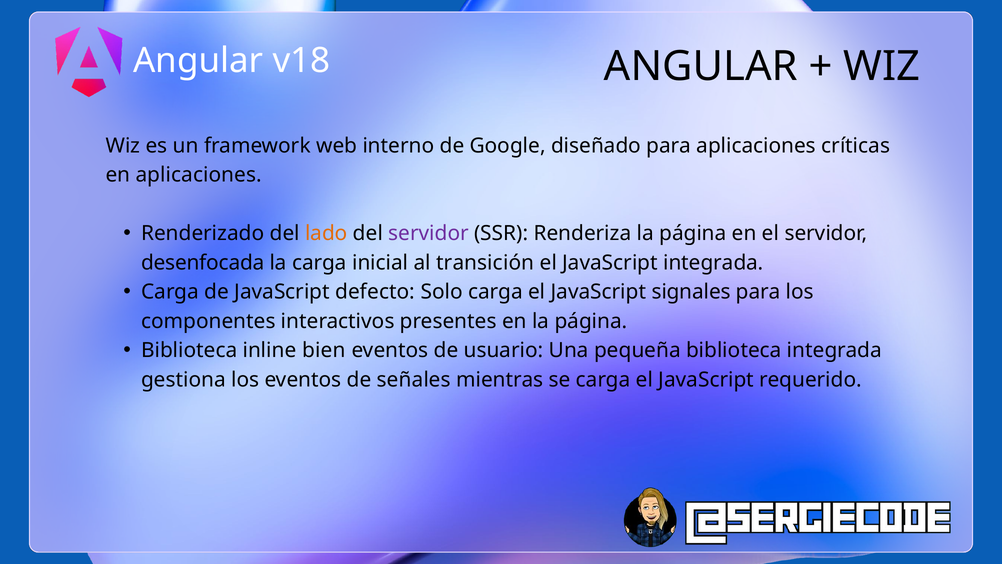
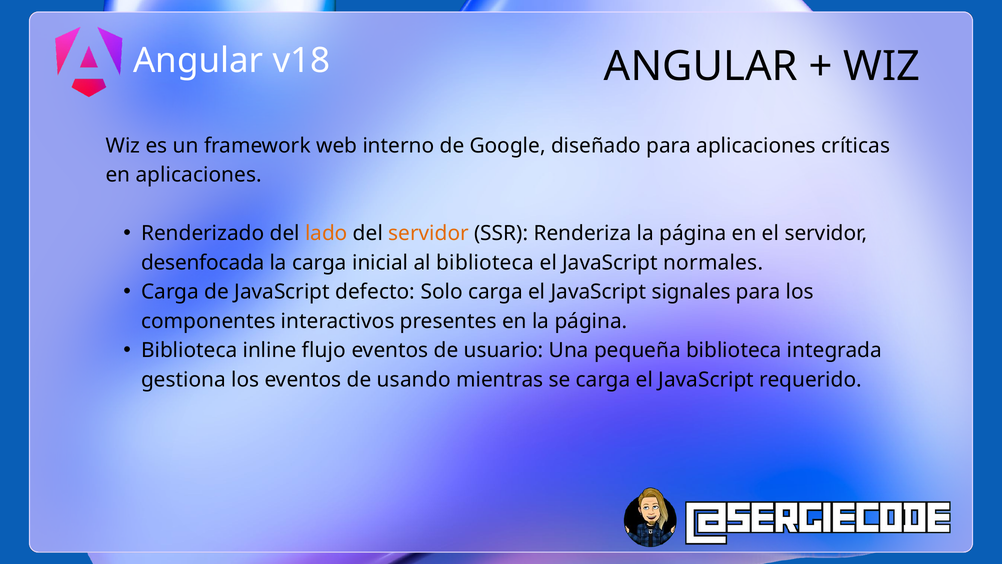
servidor at (429, 233) colour: purple -> orange
al transición: transición -> biblioteca
JavaScript integrada: integrada -> normales
bien: bien -> flujo
señales: señales -> usando
